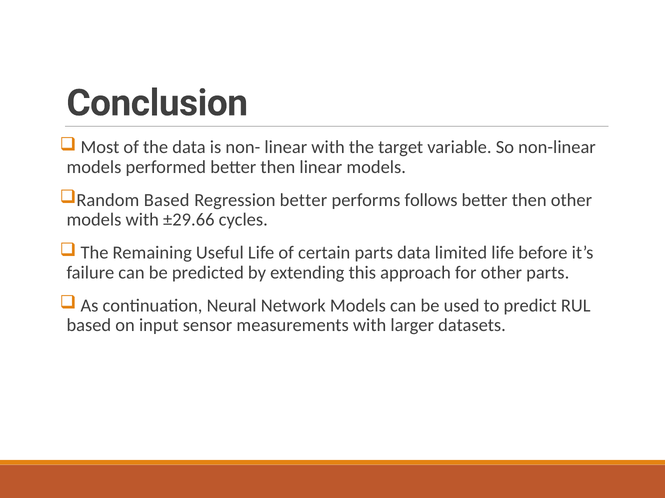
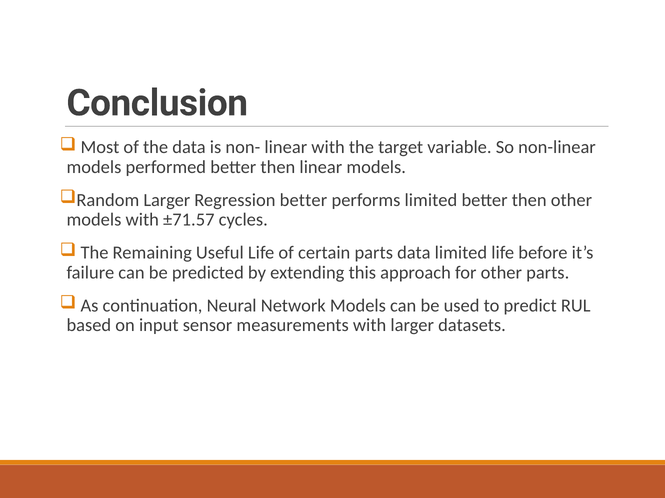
Random Based: Based -> Larger
performs follows: follows -> limited
±29.66: ±29.66 -> ±71.57
